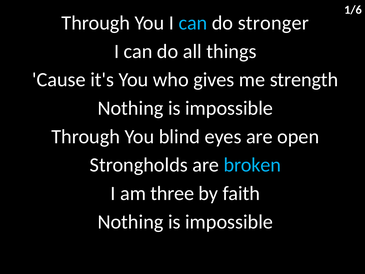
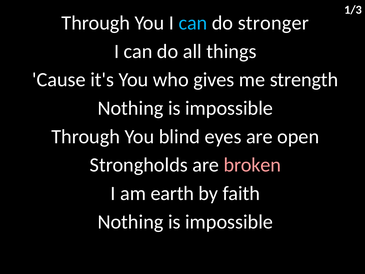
1/6: 1/6 -> 1/3
broken colour: light blue -> pink
three: three -> earth
